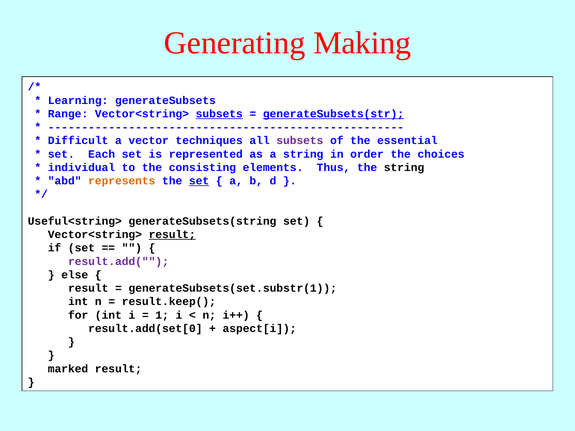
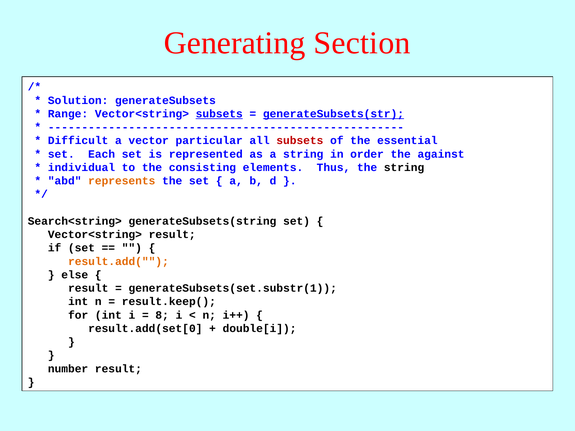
Making: Making -> Section
Learning: Learning -> Solution
techniques: techniques -> particular
subsets at (300, 141) colour: purple -> red
choices: choices -> against
set at (199, 181) underline: present -> none
Useful<string>: Useful<string> -> Search<string>
result at (172, 235) underline: present -> none
result.add( colour: purple -> orange
1: 1 -> 8
aspect[i: aspect[i -> double[i
marked: marked -> number
